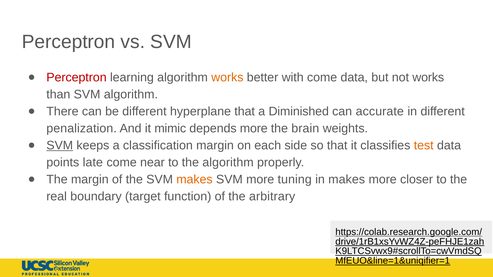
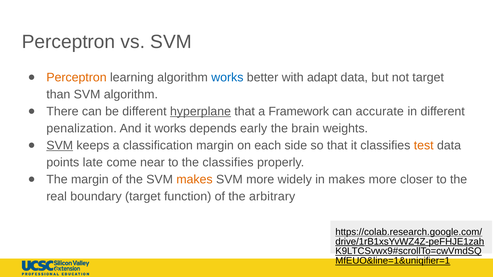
Perceptron at (77, 78) colour: red -> orange
works at (227, 78) colour: orange -> blue
with come: come -> adapt
not works: works -> target
hyperplane underline: none -> present
Diminished: Diminished -> Framework
it mimic: mimic -> works
depends more: more -> early
the algorithm: algorithm -> classifies
tuning: tuning -> widely
